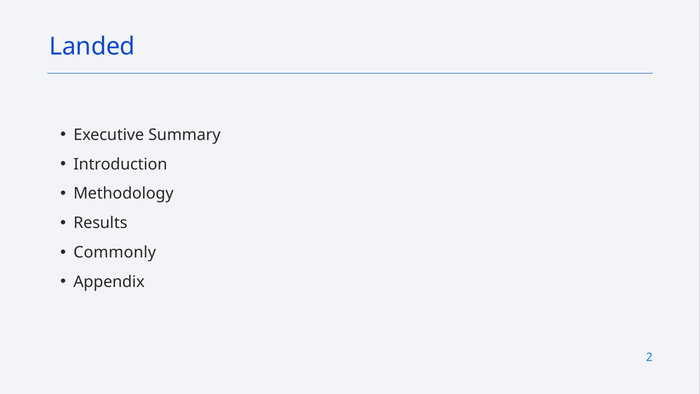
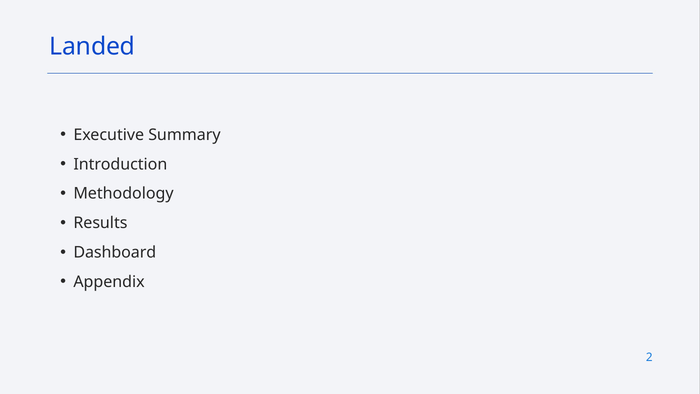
Commonly: Commonly -> Dashboard
